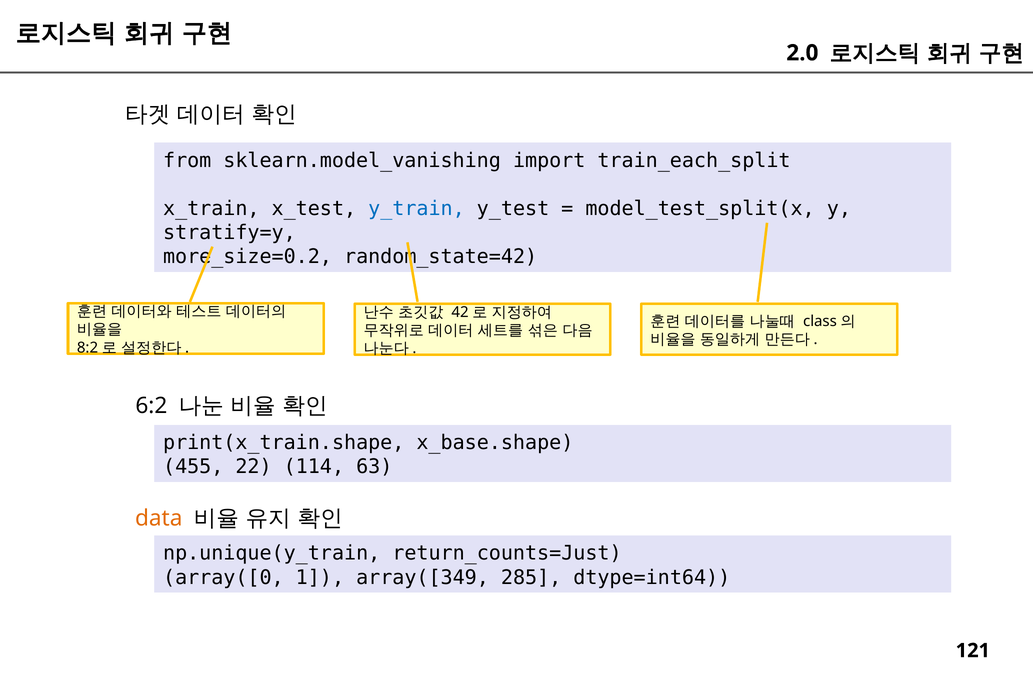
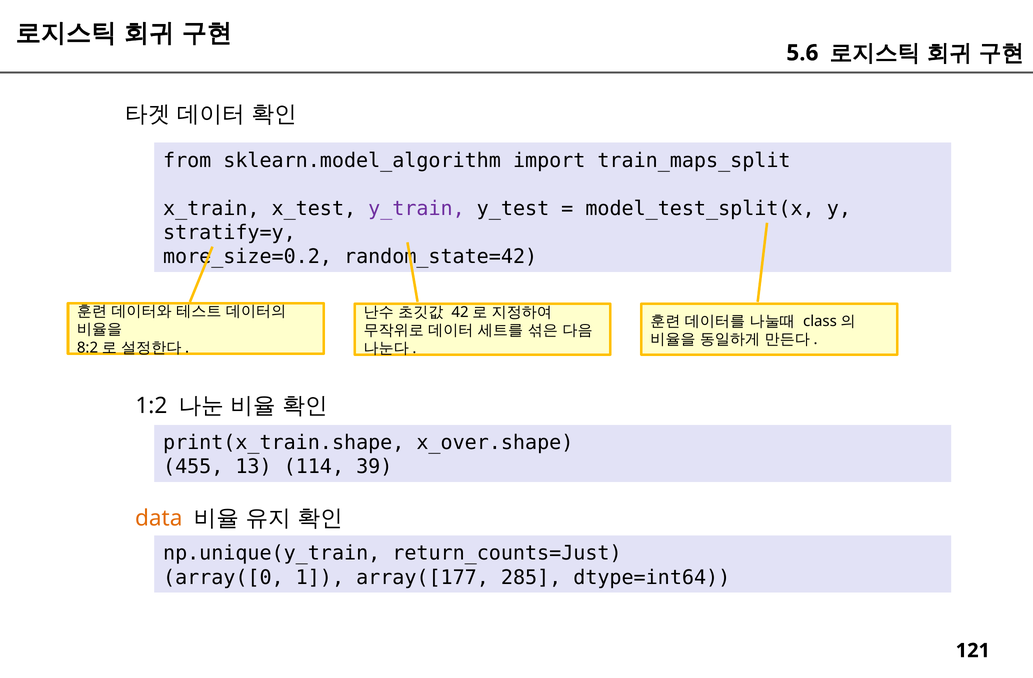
2.0: 2.0 -> 5.6
sklearn.model_vanishing: sklearn.model_vanishing -> sklearn.model_algorithm
train_each_split: train_each_split -> train_maps_split
y_train colour: blue -> purple
6:2: 6:2 -> 1:2
x_base.shape: x_base.shape -> x_over.shape
22: 22 -> 13
63: 63 -> 39
array([349: array([349 -> array([177
